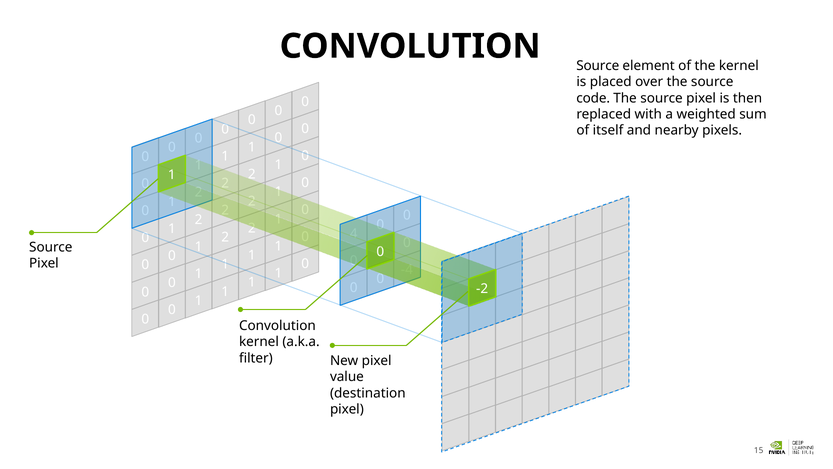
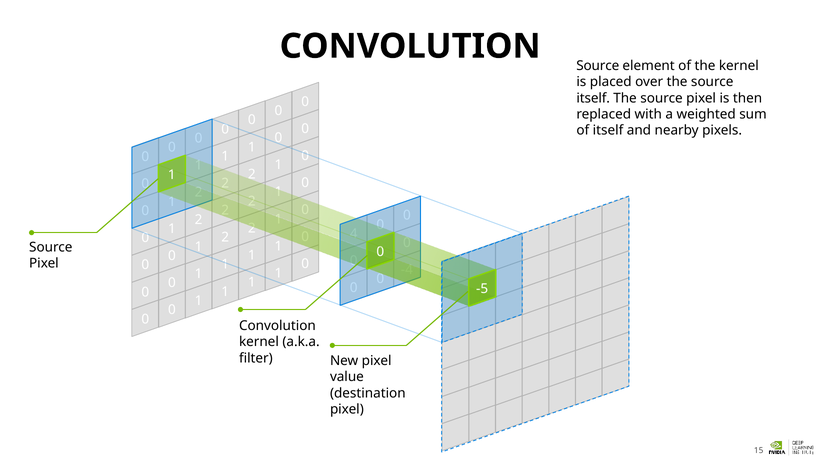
code at (593, 98): code -> itself
-2: -2 -> -5
